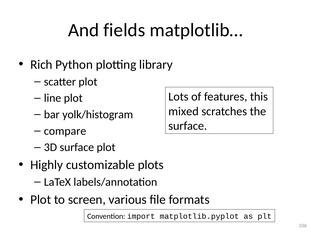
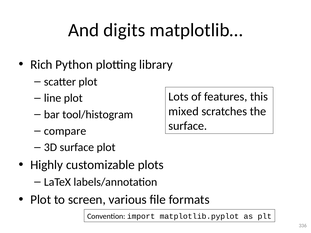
fields: fields -> digits
yolk/histogram: yolk/histogram -> tool/histogram
